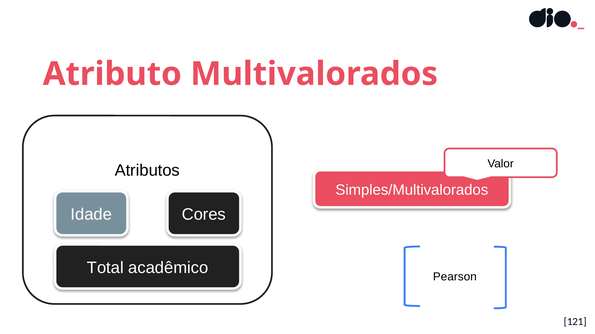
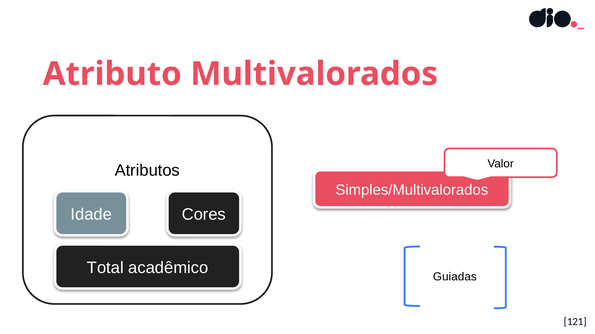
Pearson: Pearson -> Guiadas
